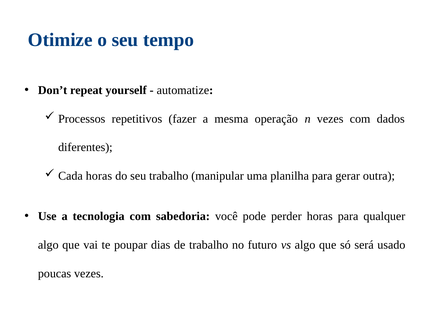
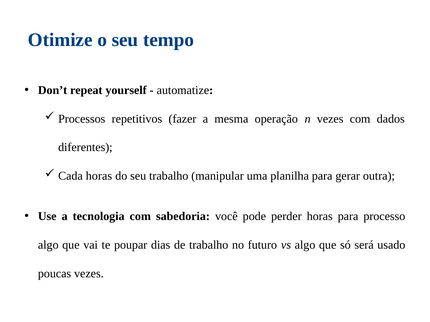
qualquer: qualquer -> processo
